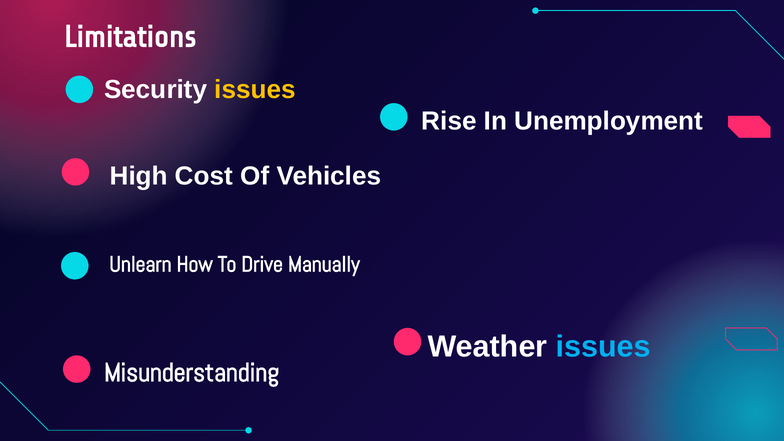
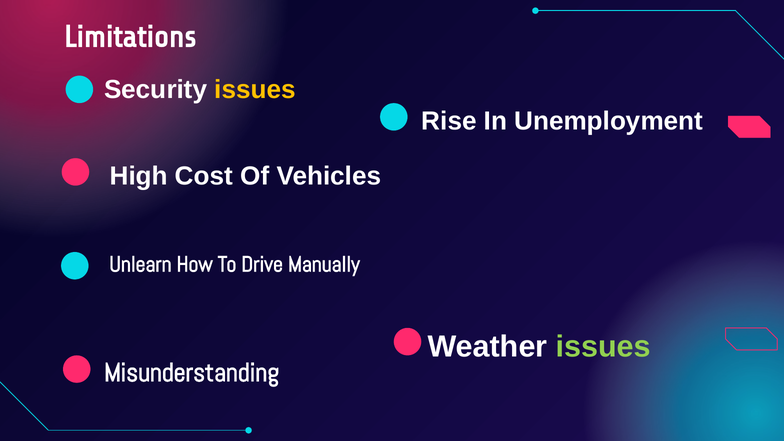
issues at (603, 347) colour: light blue -> light green
